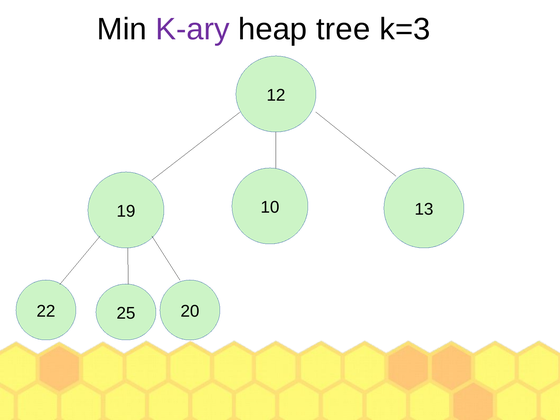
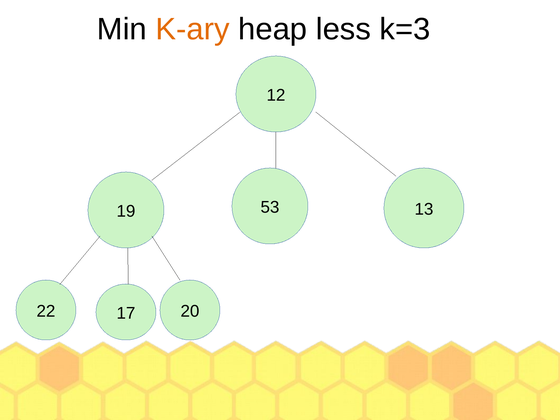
K-ary colour: purple -> orange
tree: tree -> less
10: 10 -> 53
25: 25 -> 17
